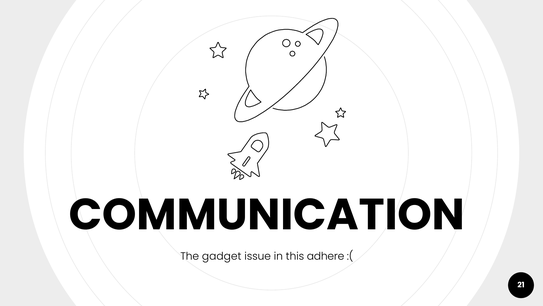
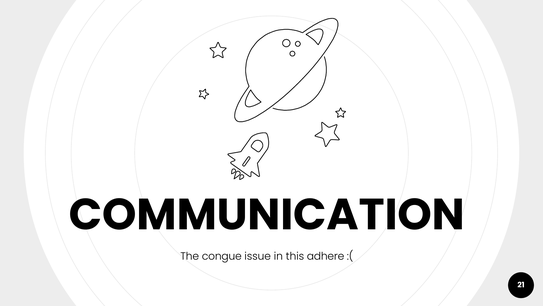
gadget: gadget -> congue
